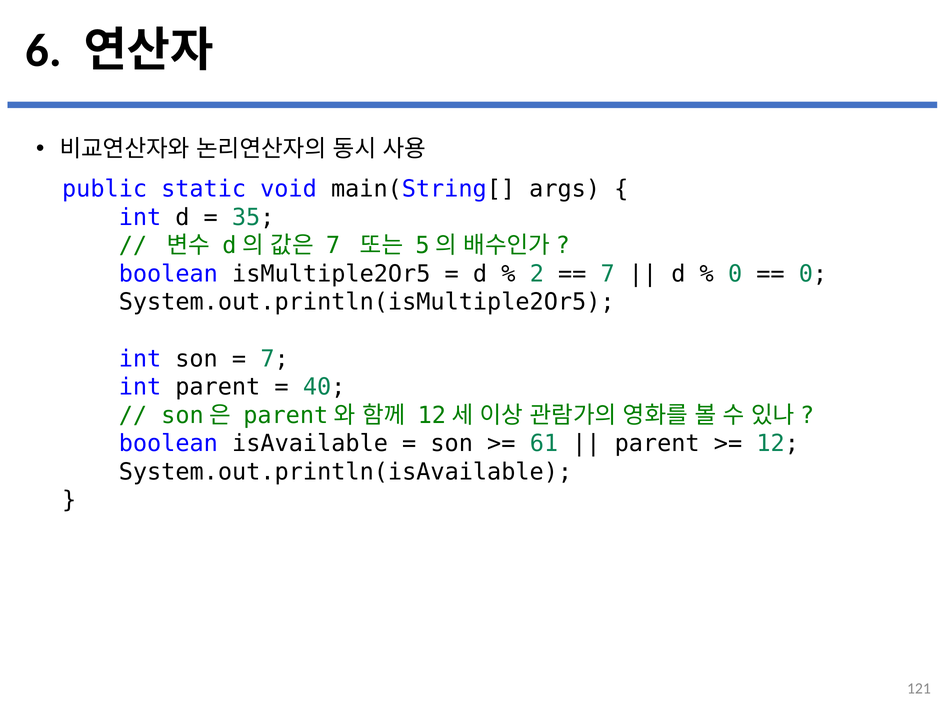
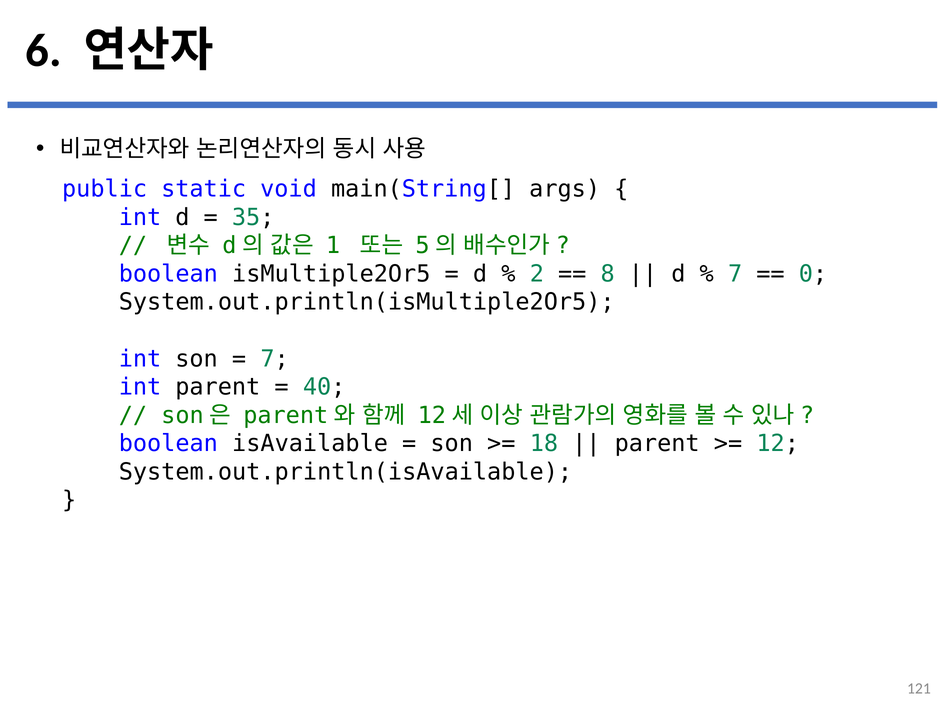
7 at (333, 245): 7 -> 1
7 at (608, 274): 7 -> 8
0 at (735, 274): 0 -> 7
61: 61 -> 18
